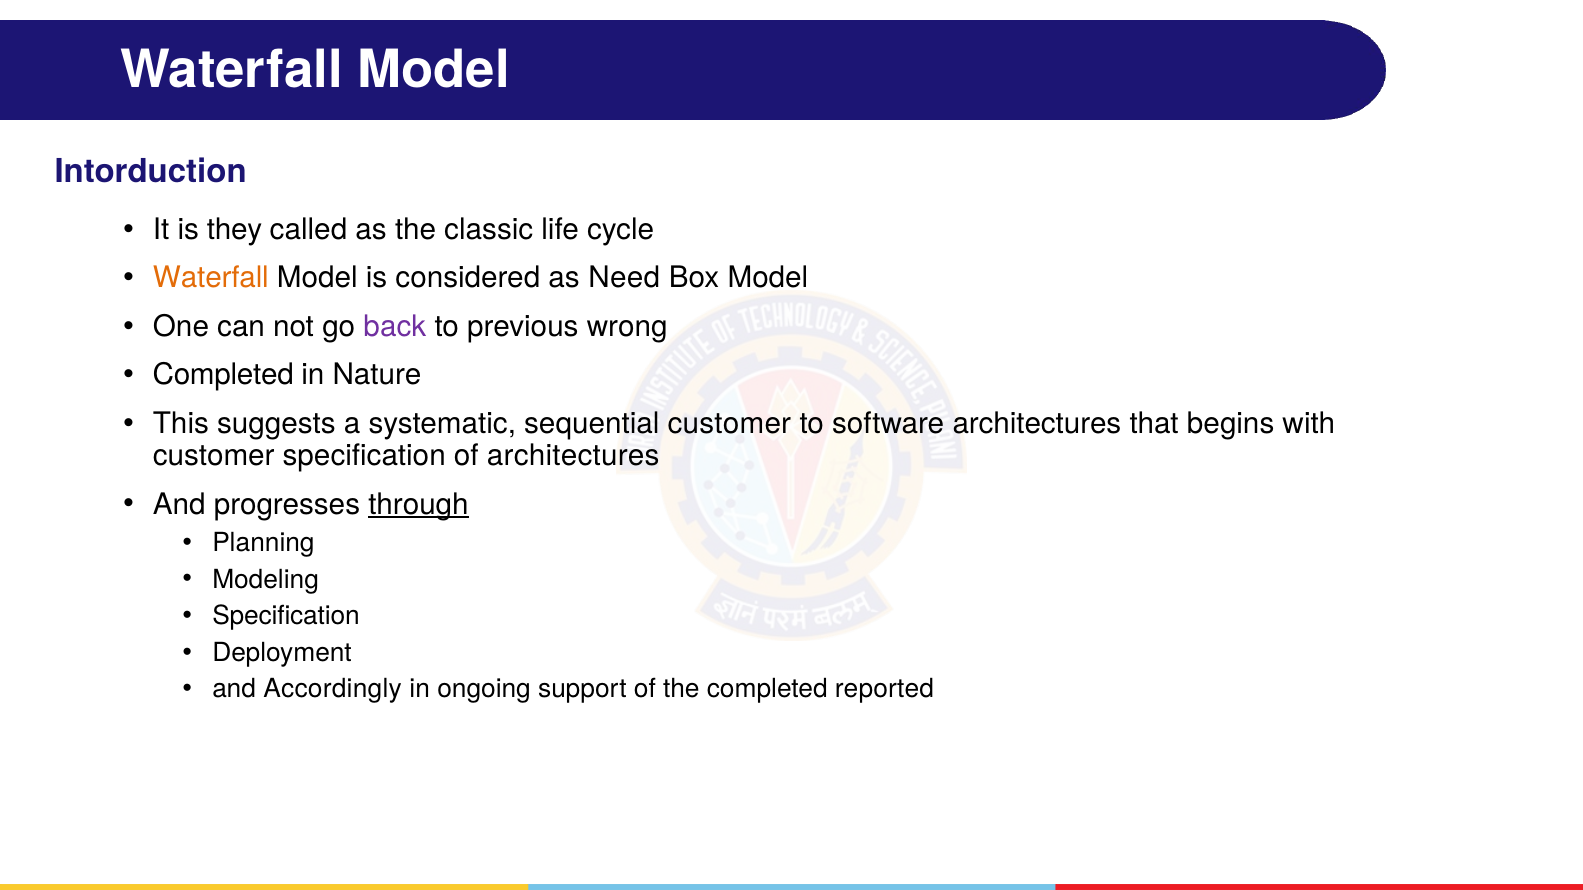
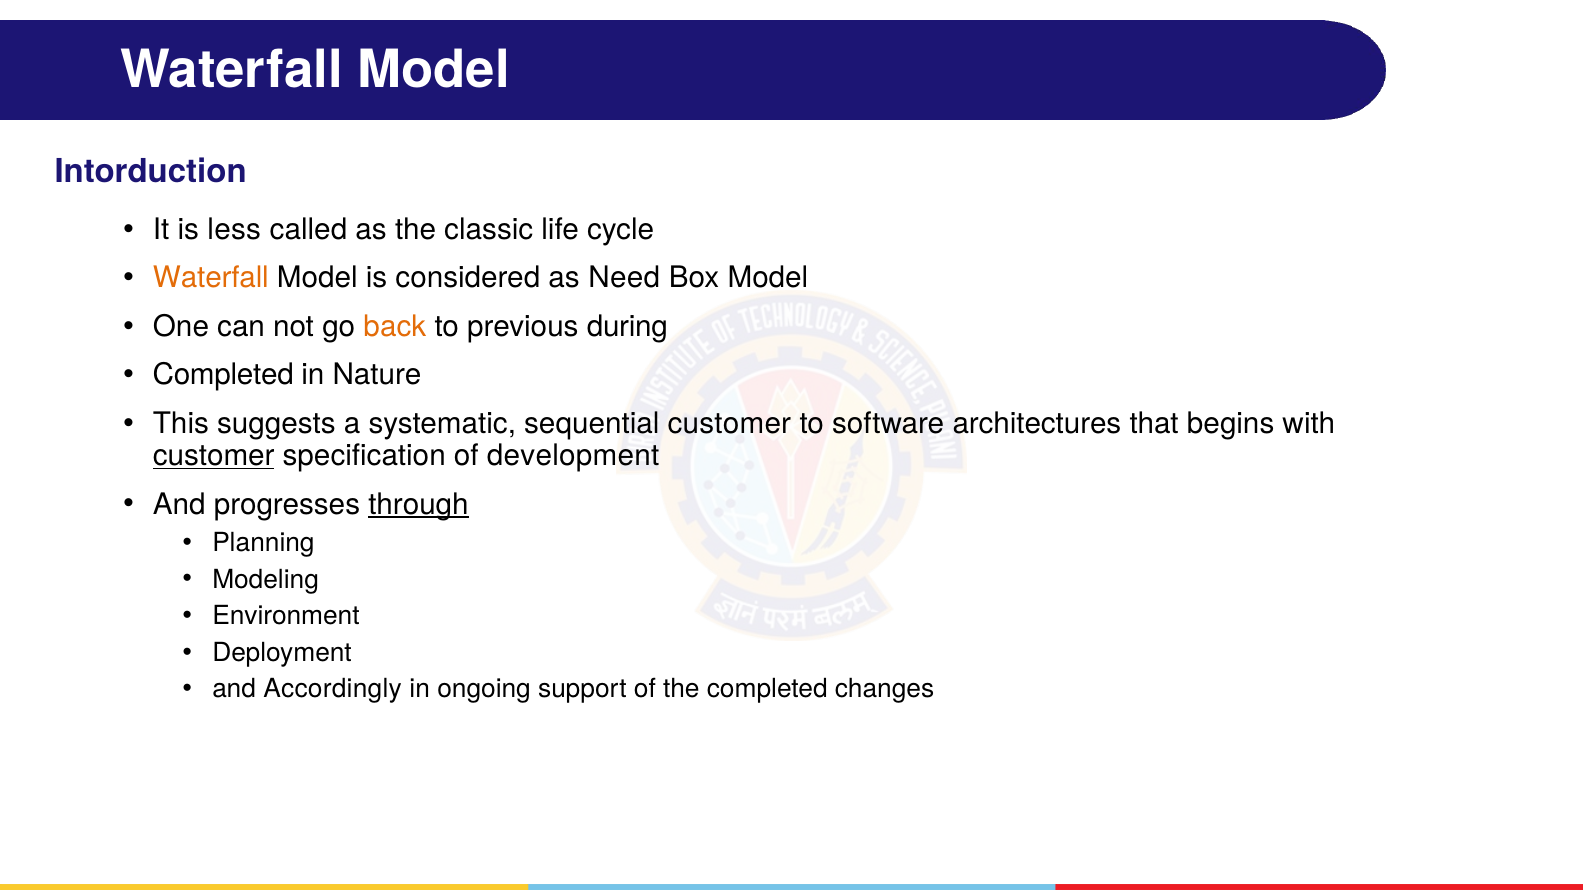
they: they -> less
back colour: purple -> orange
wrong: wrong -> during
customer at (214, 456) underline: none -> present
of architectures: architectures -> development
Specification at (286, 616): Specification -> Environment
reported: reported -> changes
